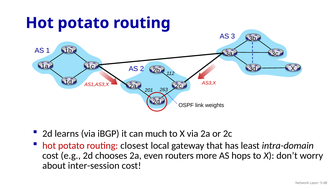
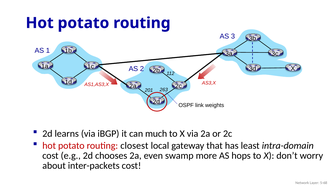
routers: routers -> swamp
inter-session: inter-session -> inter-packets
